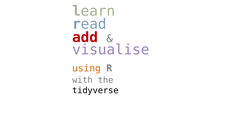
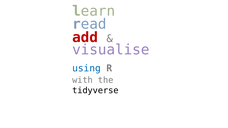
using colour: orange -> blue
